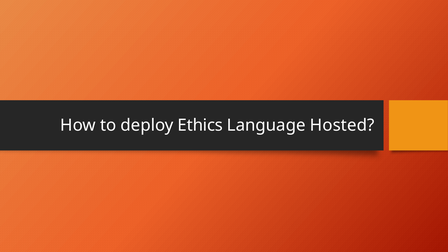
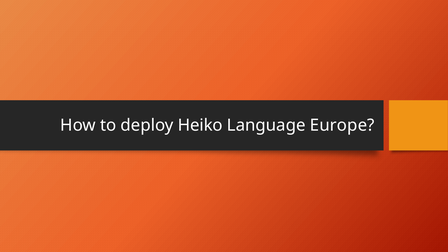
Ethics: Ethics -> Heiko
Hosted: Hosted -> Europe
